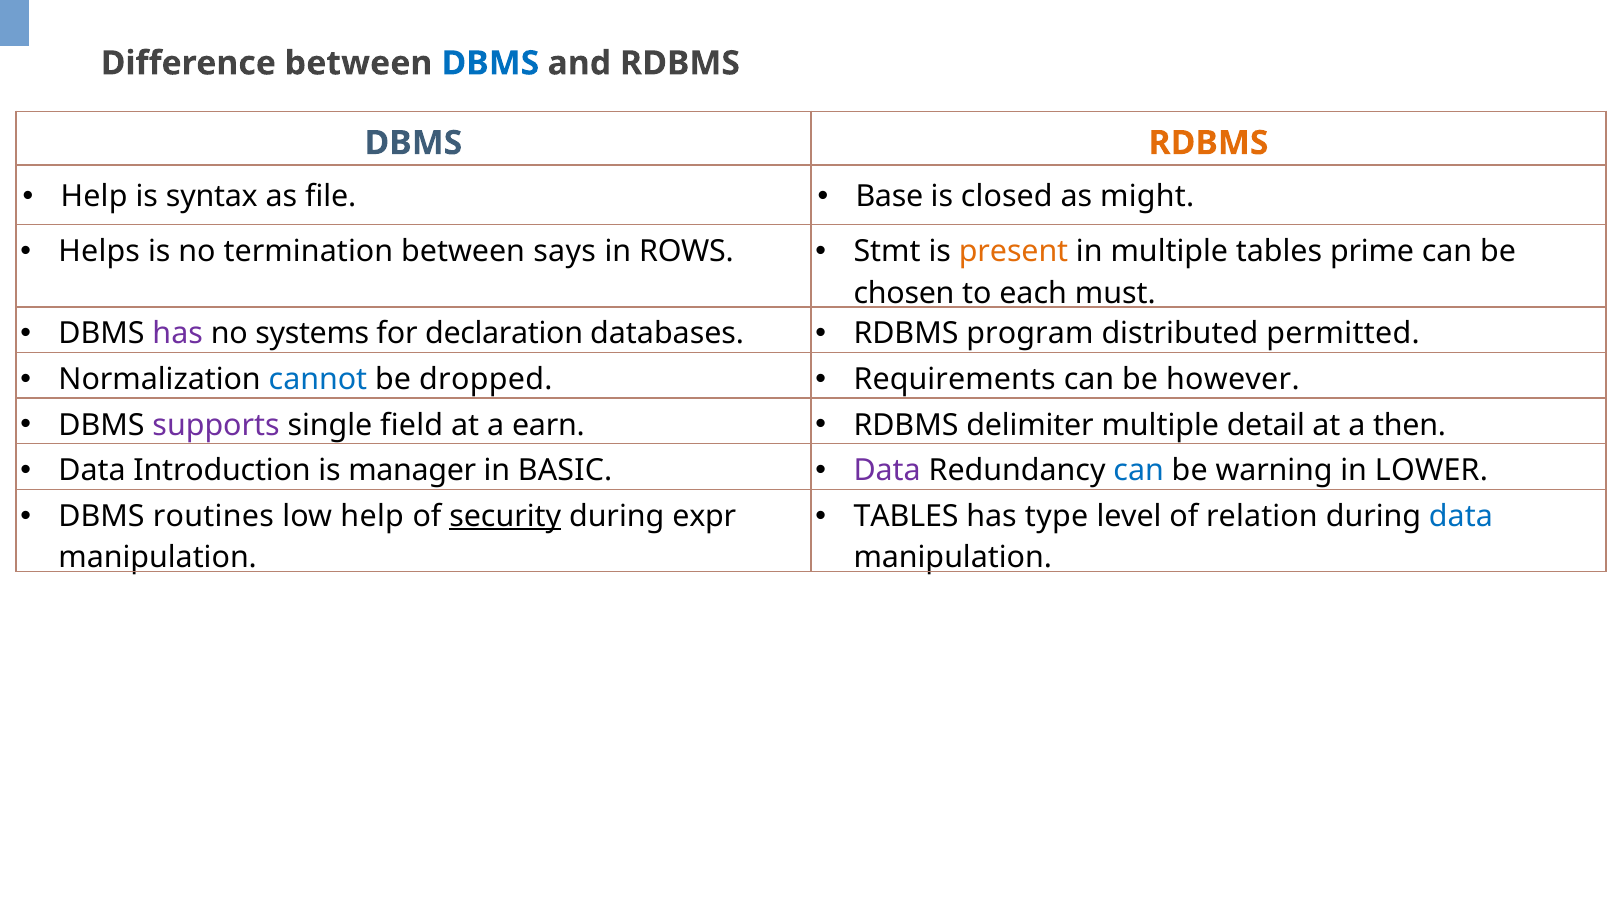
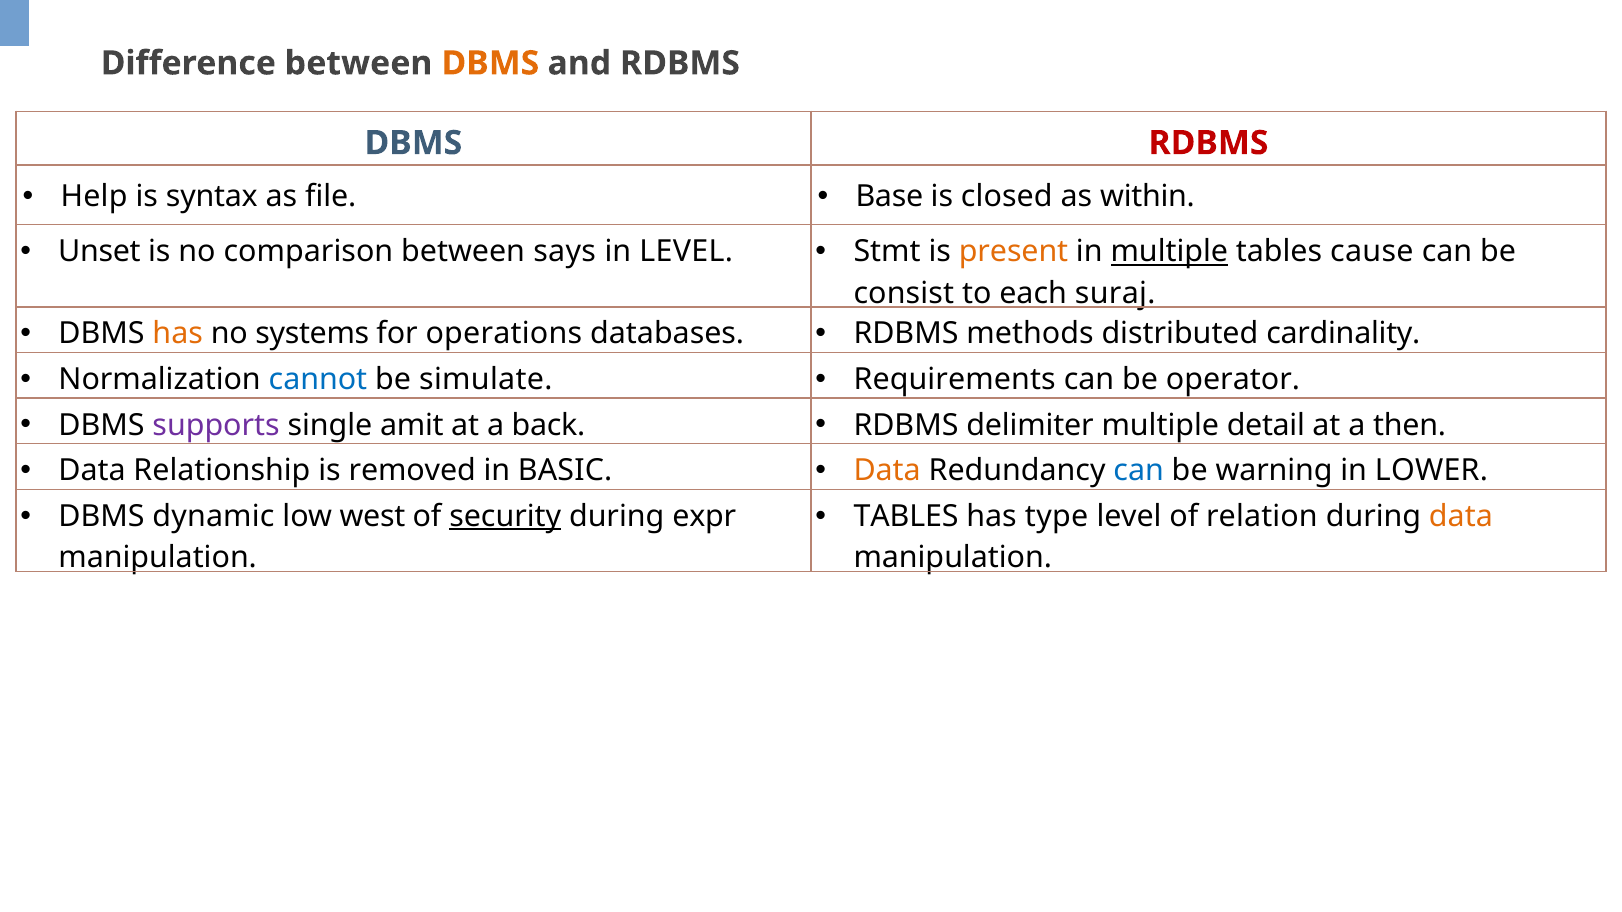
DBMS at (490, 63) colour: blue -> orange
RDBMS at (1208, 143) colour: orange -> red
might: might -> within
Helps: Helps -> Unset
termination: termination -> comparison
in ROWS: ROWS -> LEVEL
multiple at (1169, 252) underline: none -> present
prime: prime -> cause
chosen: chosen -> consist
must: must -> suraj
has at (178, 334) colour: purple -> orange
declaration: declaration -> operations
program: program -> methods
permitted: permitted -> cardinality
dropped: dropped -> simulate
however: however -> operator
field: field -> amit
earn: earn -> back
Introduction: Introduction -> Relationship
manager: manager -> removed
Data at (887, 471) colour: purple -> orange
routines: routines -> dynamic
low help: help -> west
data at (1461, 516) colour: blue -> orange
